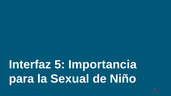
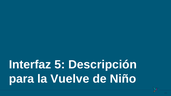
Importancia: Importancia -> Descripción
Sexual: Sexual -> Vuelve
